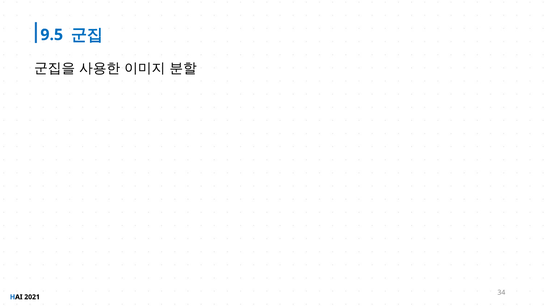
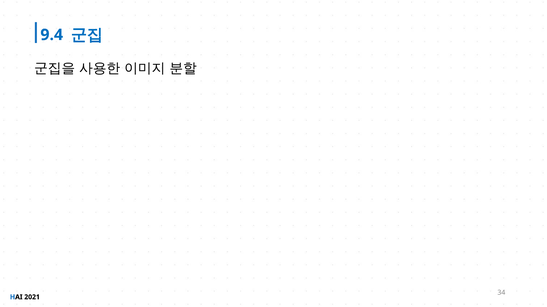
9.5: 9.5 -> 9.4
